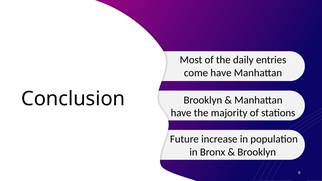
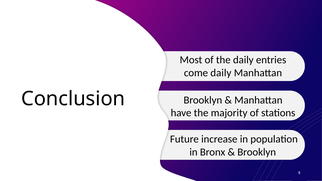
have at (221, 73): have -> daily
